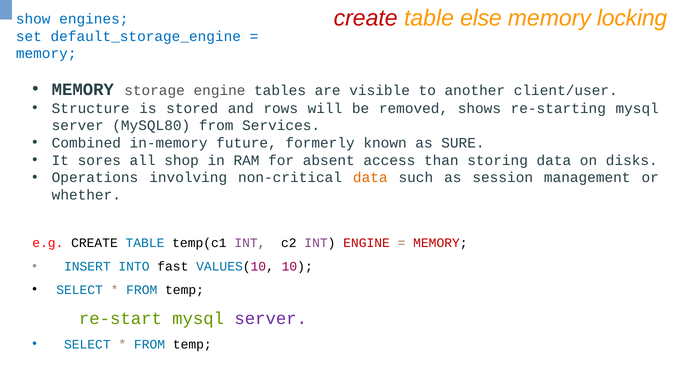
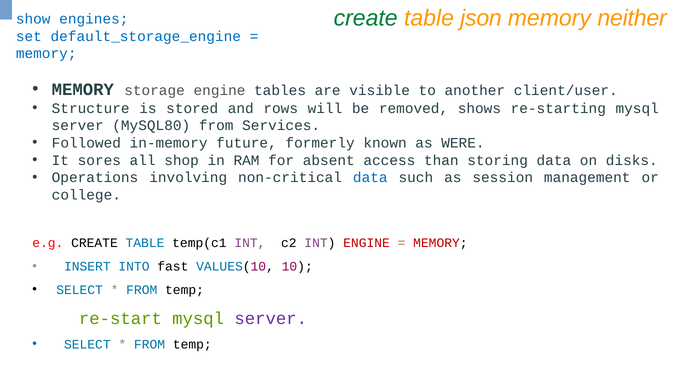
create at (366, 18) colour: red -> green
else: else -> json
locking: locking -> neither
Combined: Combined -> Followed
SURE: SURE -> WERE
data at (370, 177) colour: orange -> blue
whether: whether -> college
